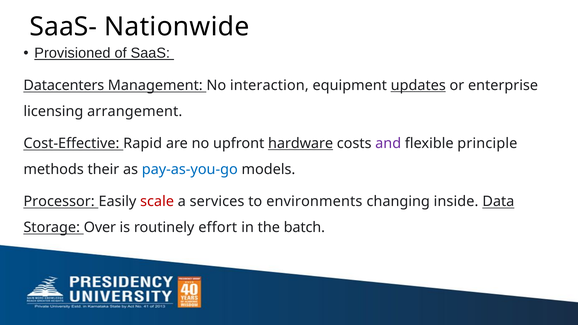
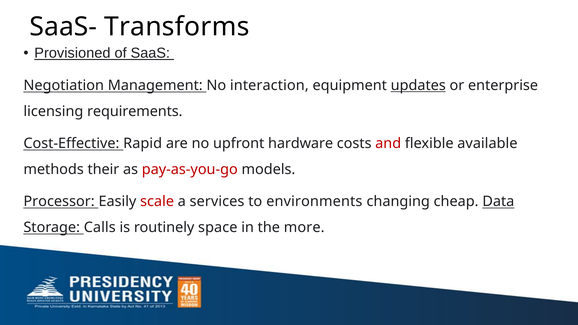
Nationwide: Nationwide -> Transforms
Datacenters: Datacenters -> Negotiation
arrangement: arrangement -> requirements
hardware underline: present -> none
and colour: purple -> red
principle: principle -> available
pay-as-you-go colour: blue -> red
inside: inside -> cheap
Over: Over -> Calls
effort: effort -> space
batch: batch -> more
